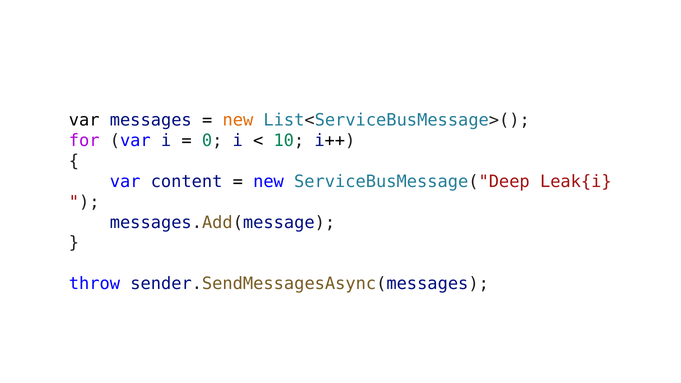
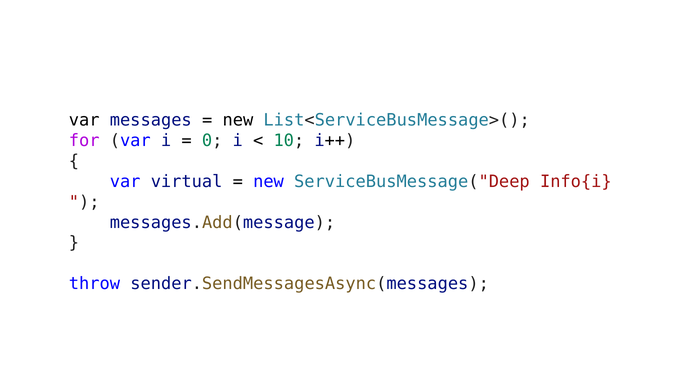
new at (238, 120) colour: orange -> black
content: content -> virtual
Leak{i: Leak{i -> Info{i
